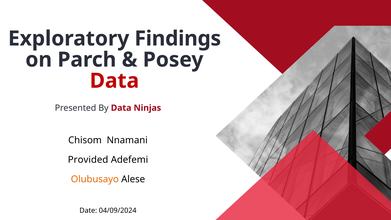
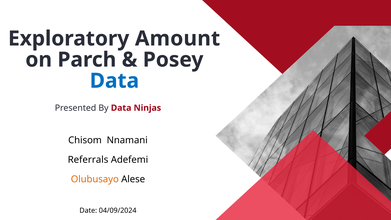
Findings: Findings -> Amount
Data at (114, 81) colour: red -> blue
Provided: Provided -> Referrals
